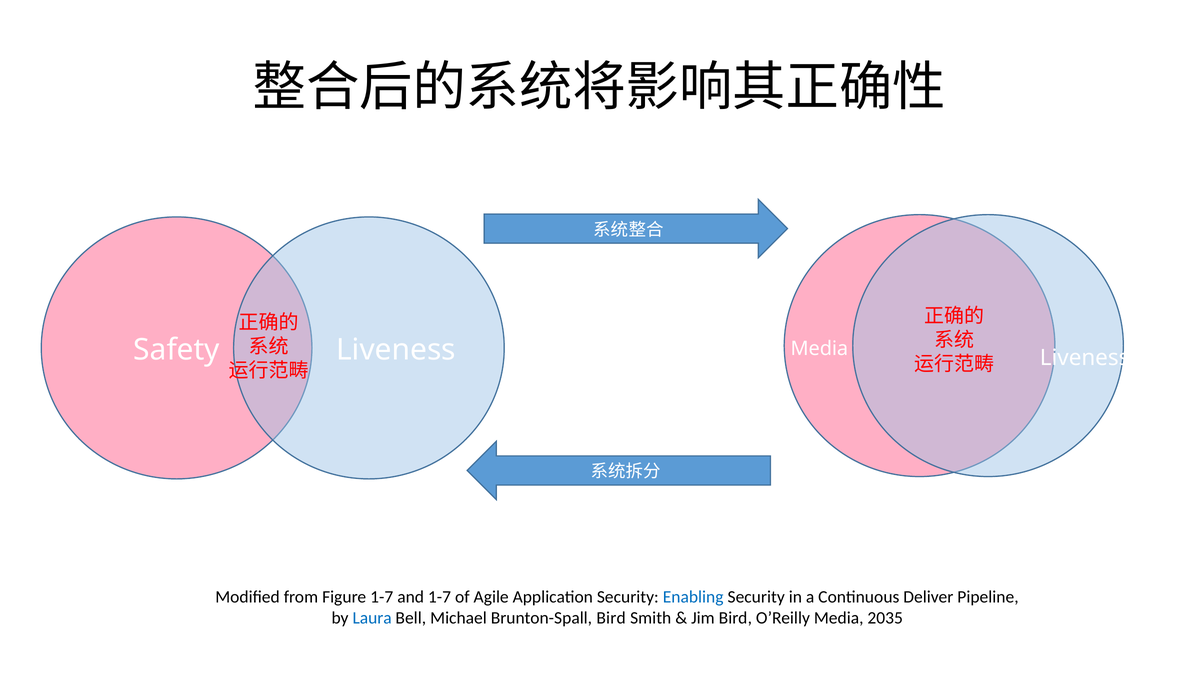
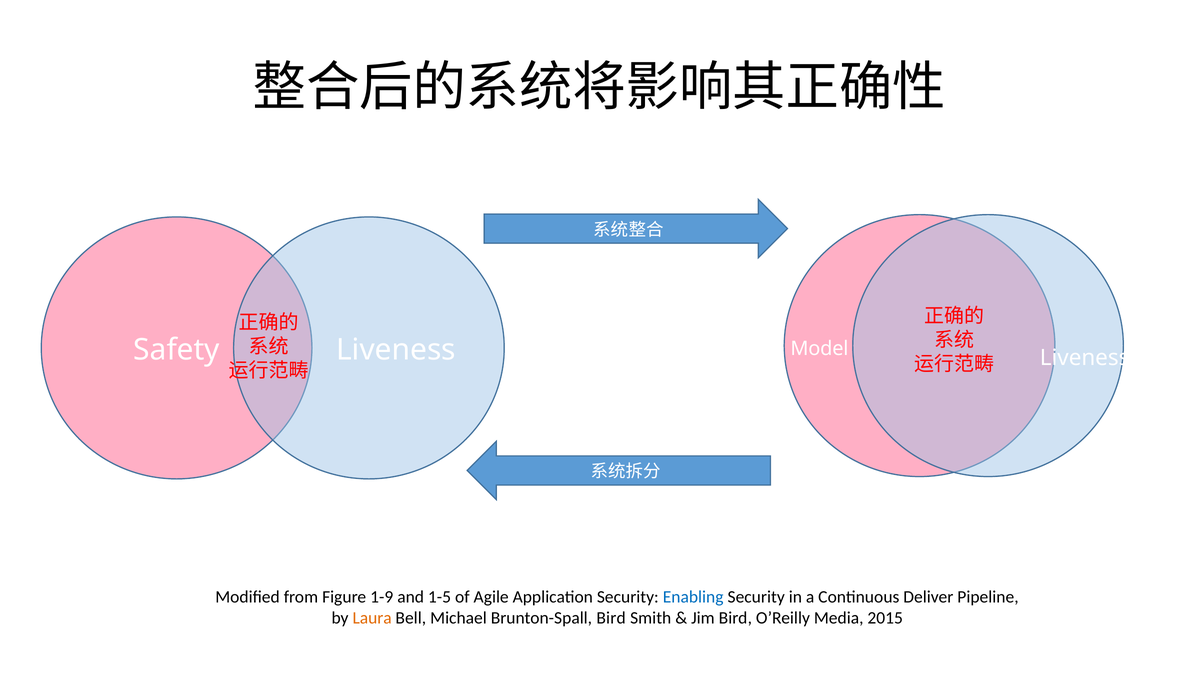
Media at (819, 349): Media -> Model
Figure 1-7: 1-7 -> 1-9
and 1-7: 1-7 -> 1-5
Laura colour: blue -> orange
2035: 2035 -> 2015
